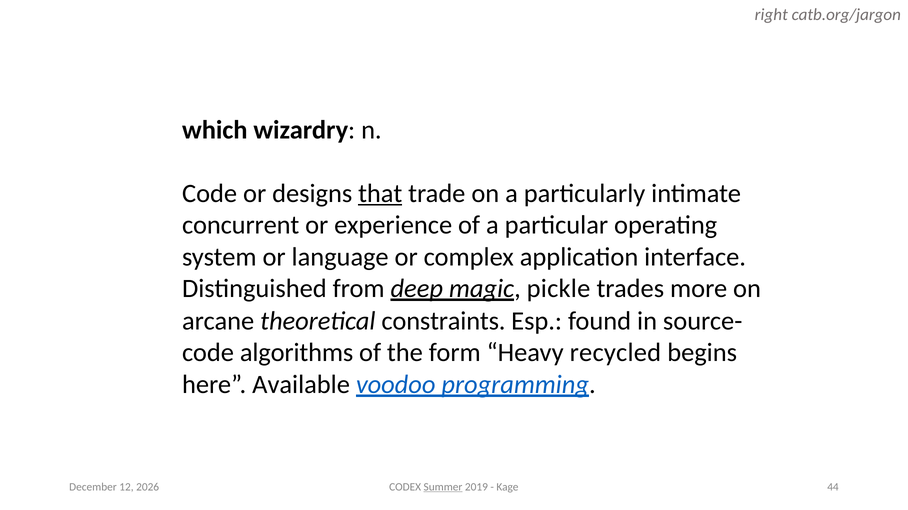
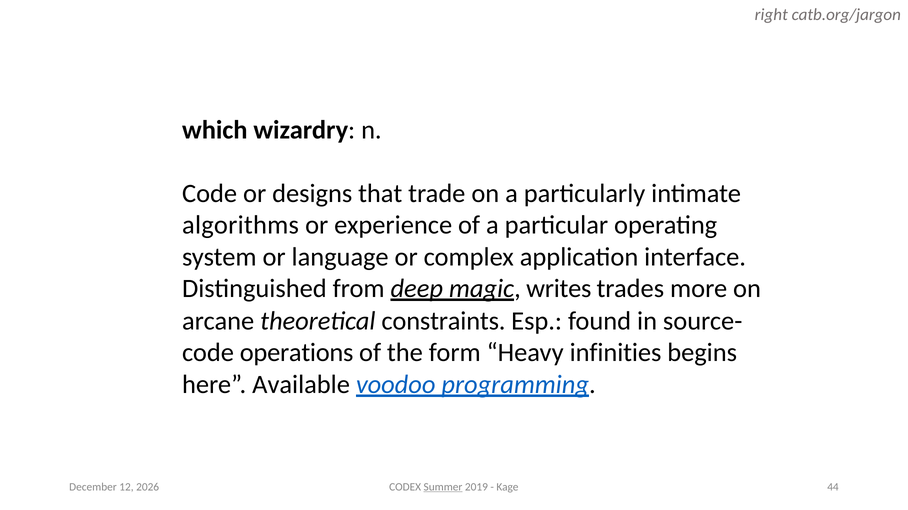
that underline: present -> none
concurrent: concurrent -> algorithms
pickle: pickle -> writes
algorithms: algorithms -> operations
recycled: recycled -> infinities
